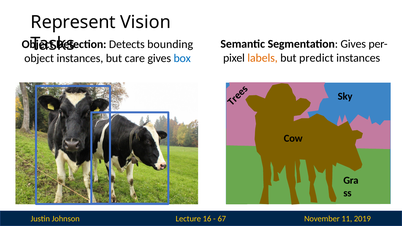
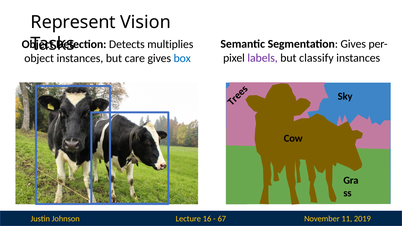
bounding: bounding -> multiplies
labels colour: orange -> purple
predict: predict -> classify
